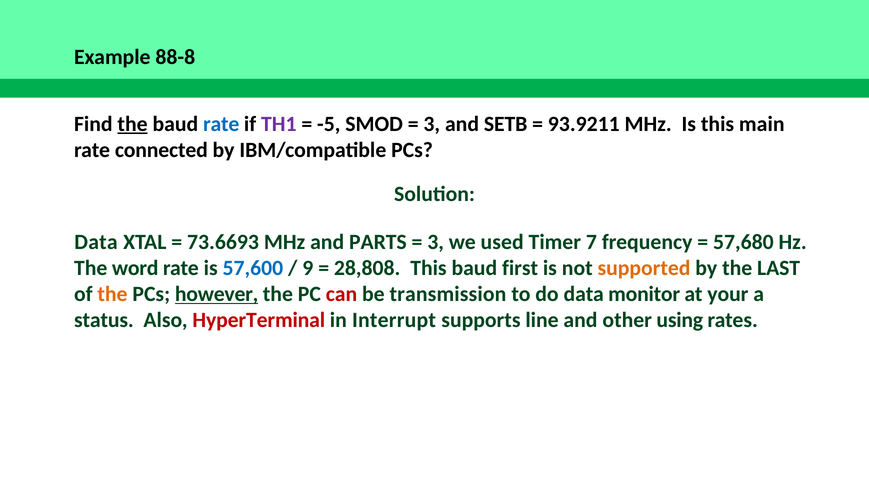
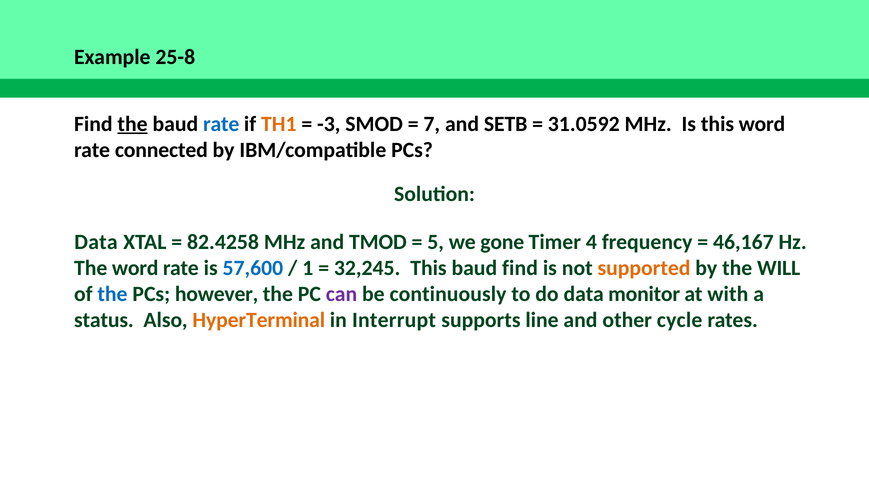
88-8: 88-8 -> 25-8
TH1 colour: purple -> orange
-5: -5 -> -3
3 at (432, 124): 3 -> 7
93.9211: 93.9211 -> 31.0592
this main: main -> word
73.6693: 73.6693 -> 82.4258
PARTS: PARTS -> TMOD
3 at (436, 242): 3 -> 5
used: used -> gone
7: 7 -> 4
57,680: 57,680 -> 46,167
9: 9 -> 1
28,808: 28,808 -> 32,245
baud first: first -> find
LAST: LAST -> WILL
the at (113, 294) colour: orange -> blue
however underline: present -> none
can colour: red -> purple
transmission: transmission -> continuously
your: your -> with
HyperTerminal colour: red -> orange
using: using -> cycle
